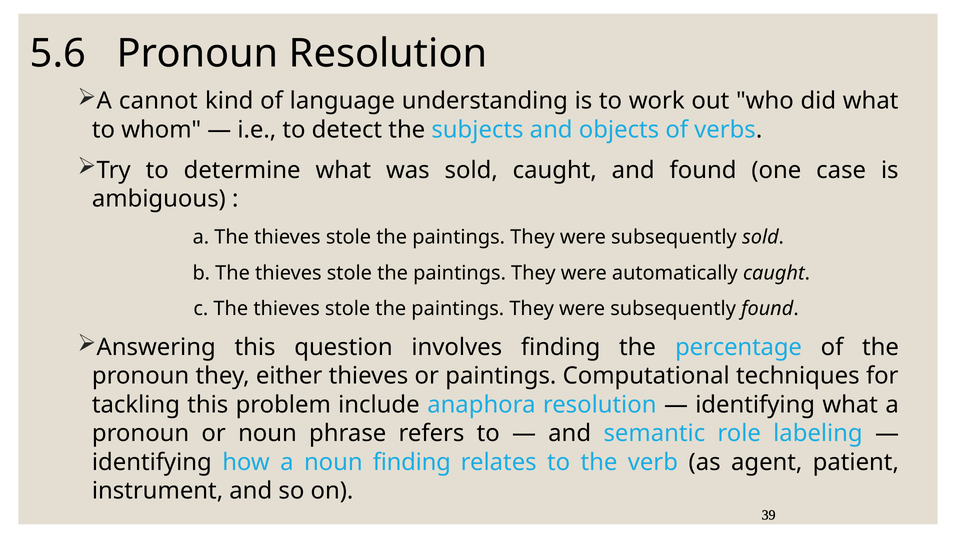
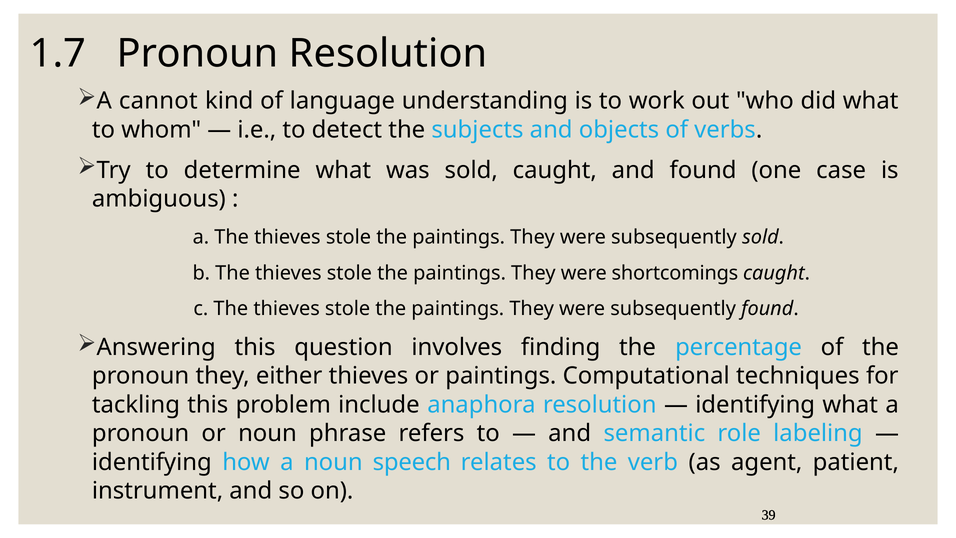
5.6: 5.6 -> 1.7
automatically: automatically -> shortcomings
noun finding: finding -> speech
